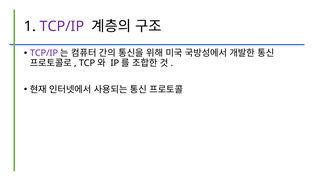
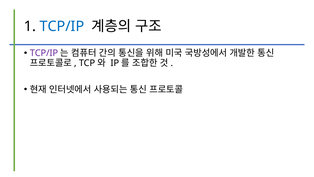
TCP/IP at (62, 26) colour: purple -> blue
